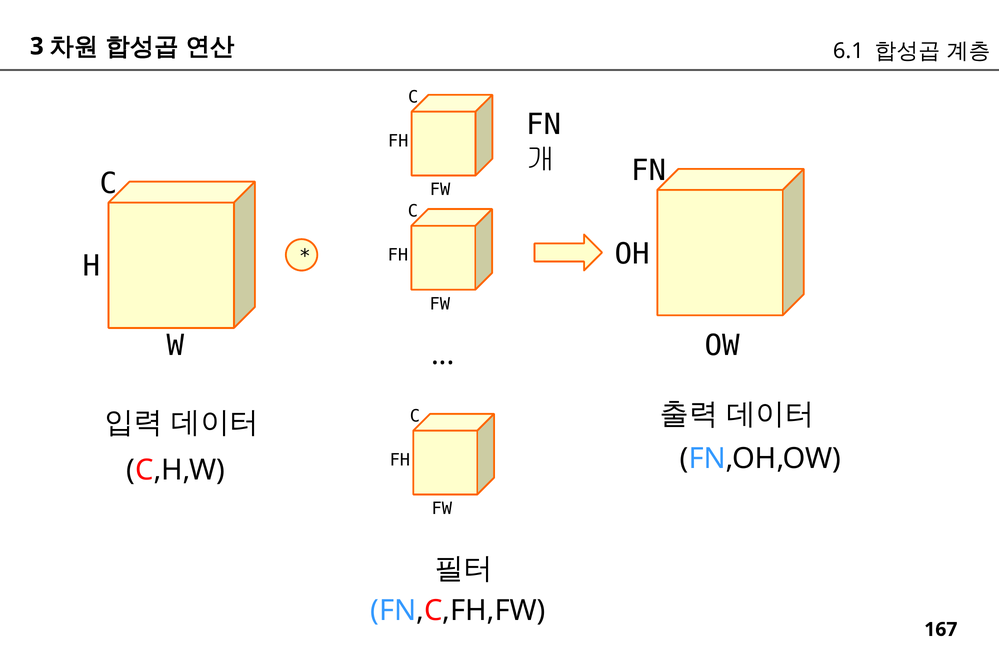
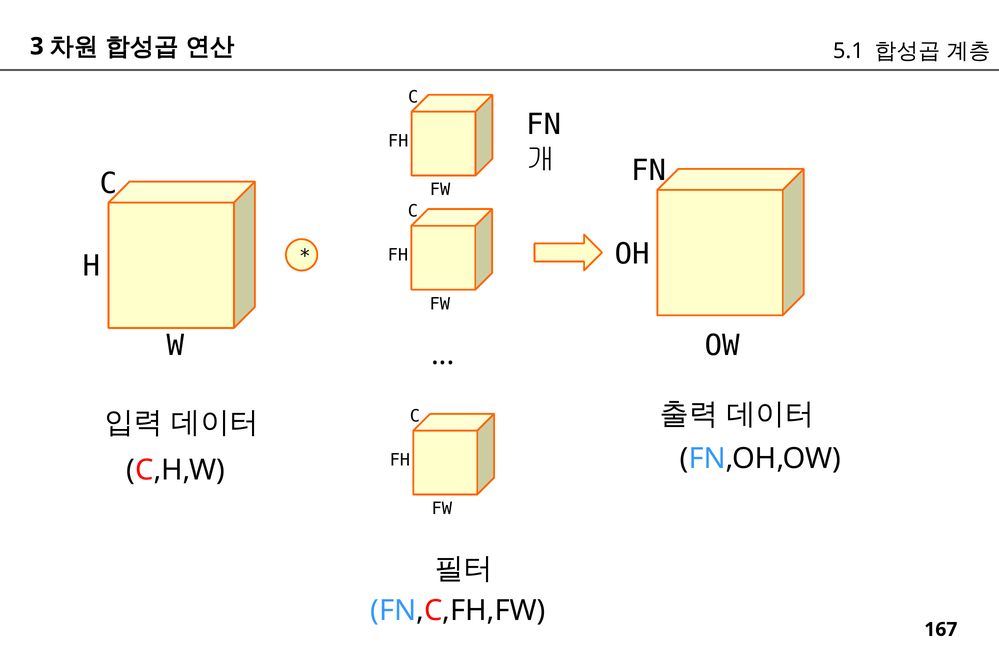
6.1: 6.1 -> 5.1
